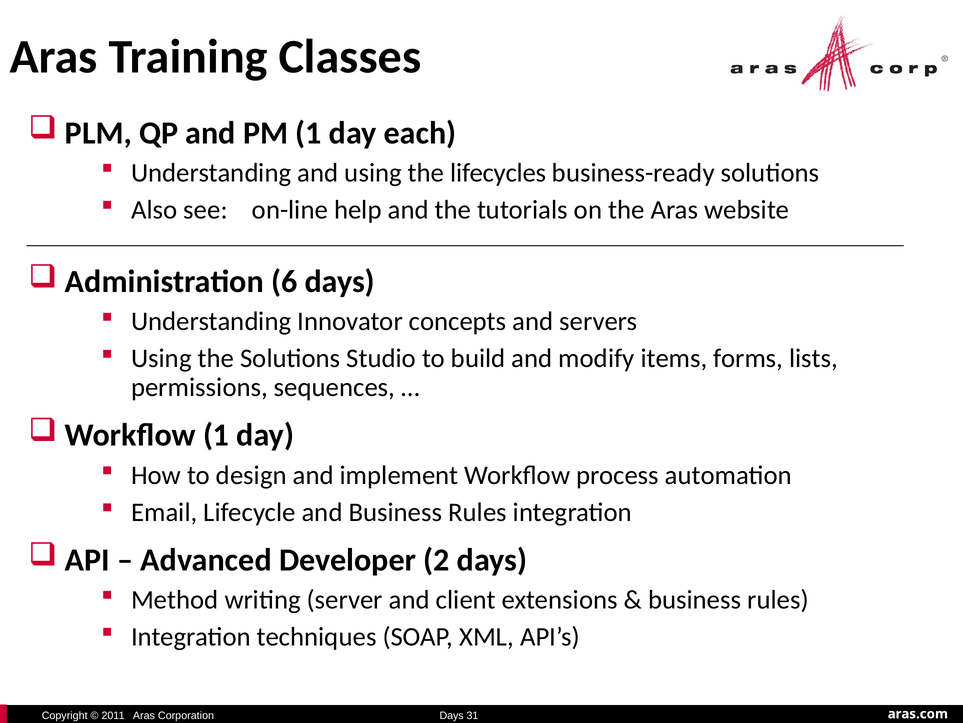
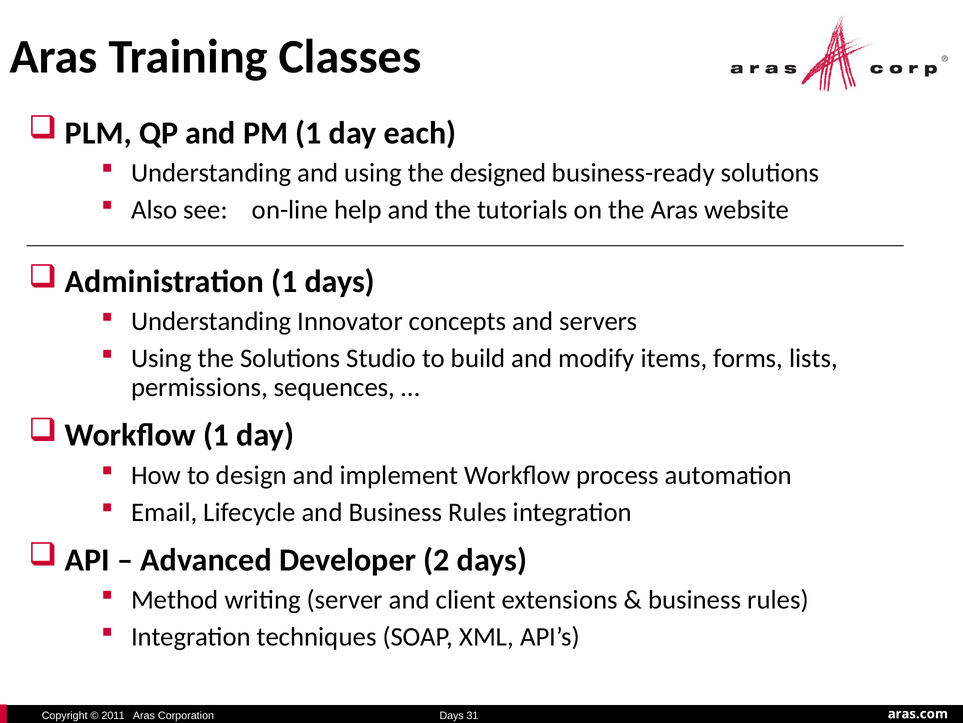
lifecycles: lifecycles -> designed
Administration 6: 6 -> 1
